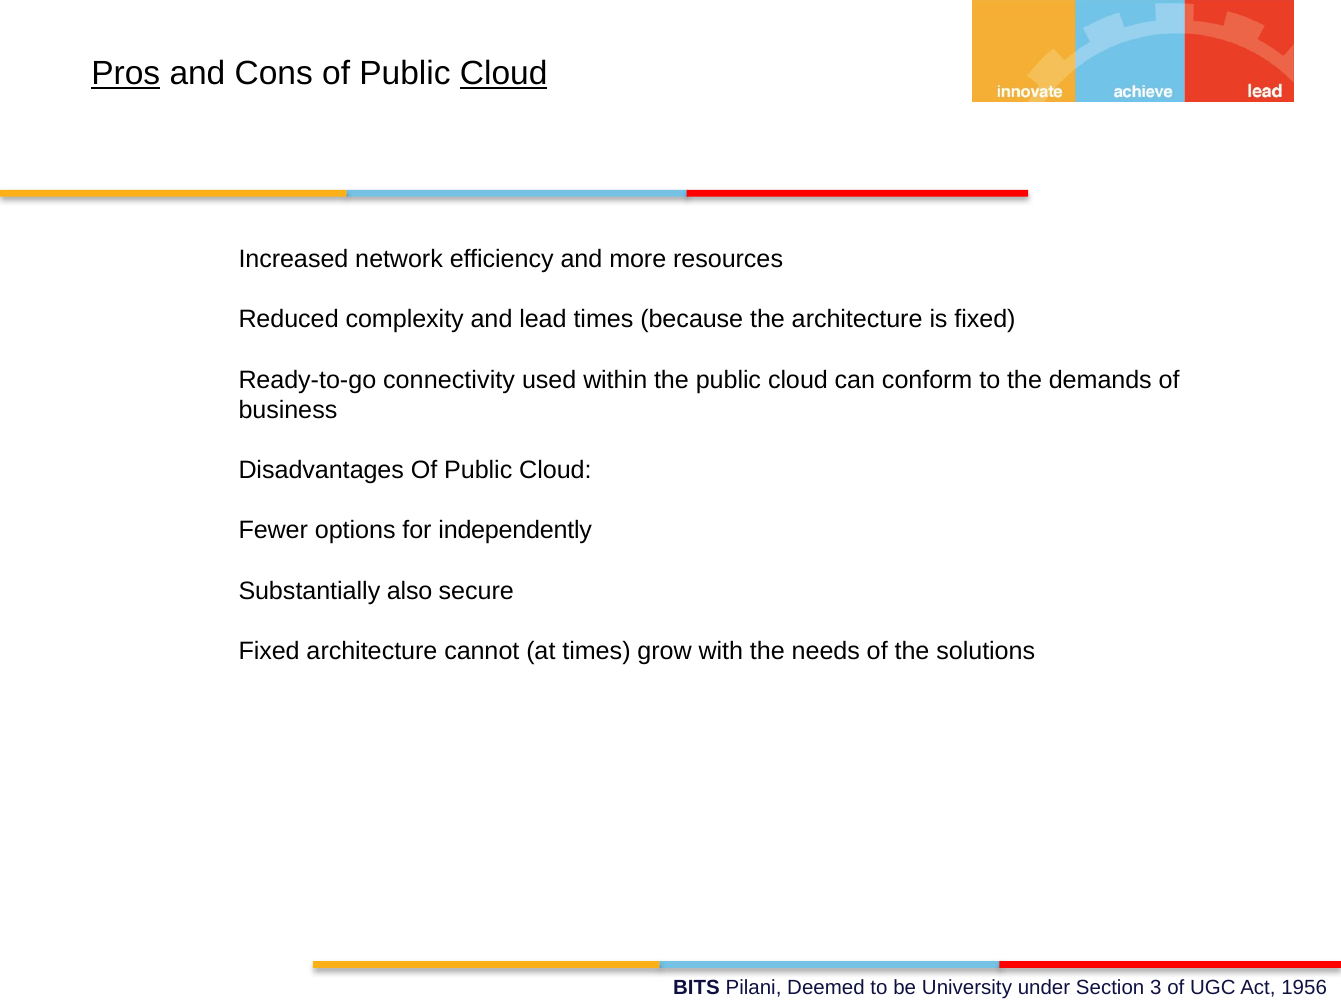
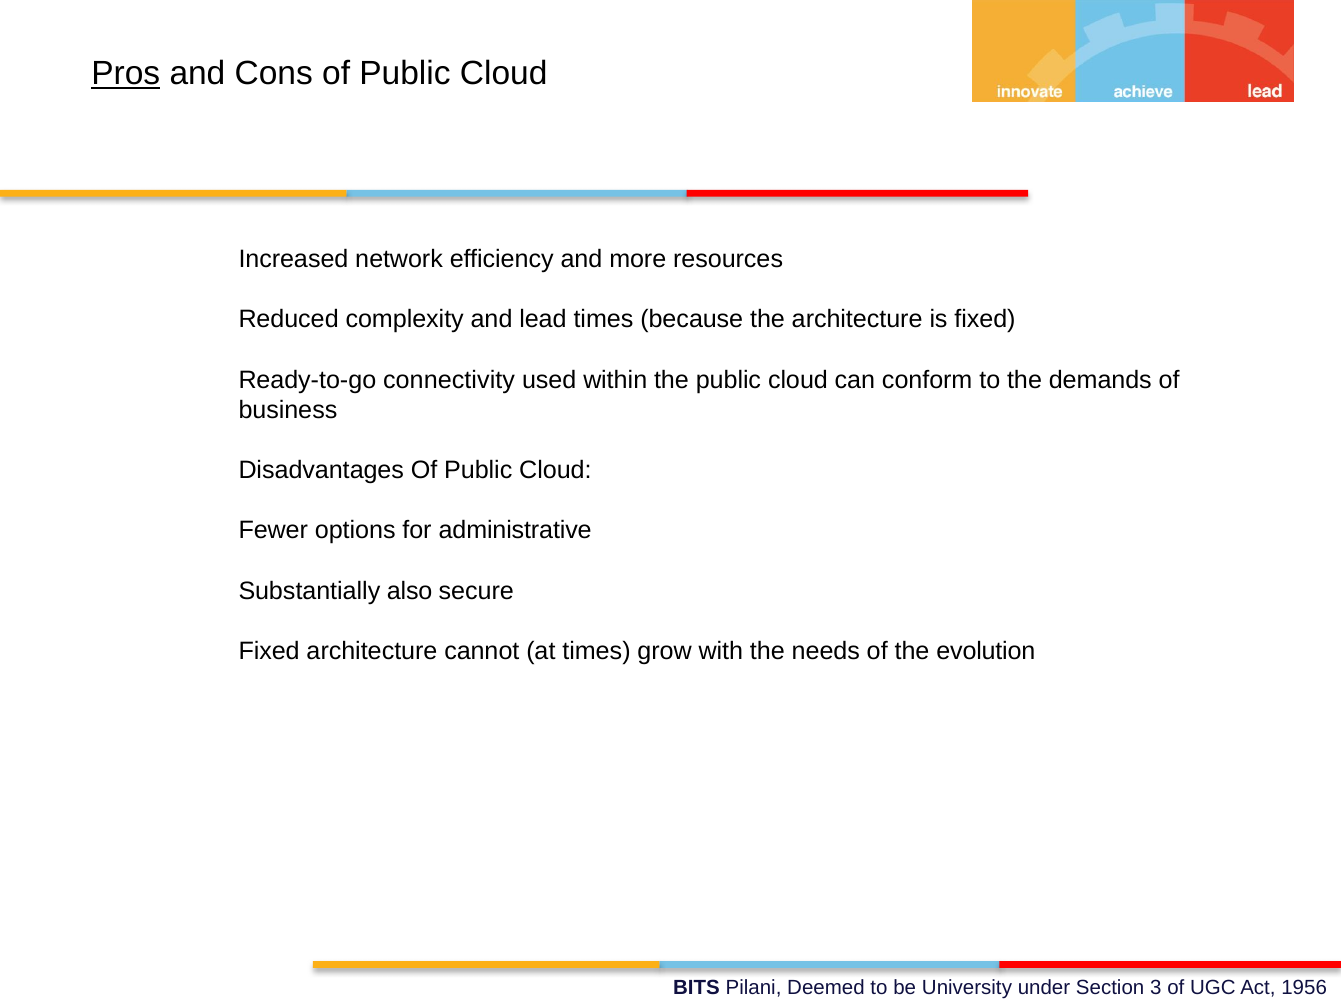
Cloud at (504, 74) underline: present -> none
independently: independently -> administrative
solutions: solutions -> evolution
